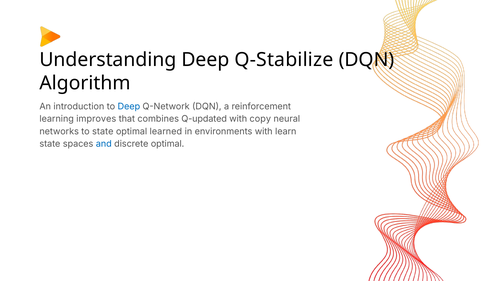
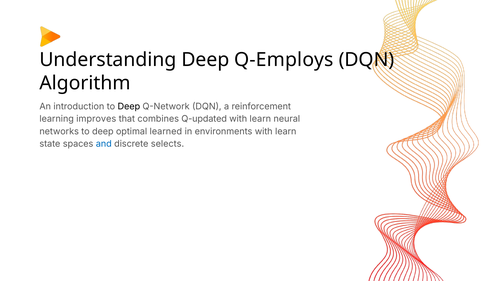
Q-Stabilize: Q-Stabilize -> Q-Employs
Deep at (129, 106) colour: blue -> black
copy at (260, 119): copy -> learn
networks to state: state -> deep
discrete optimal: optimal -> selects
